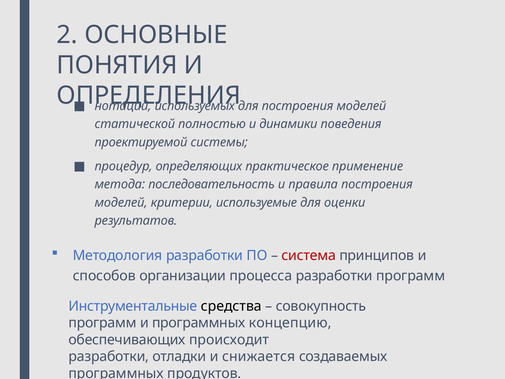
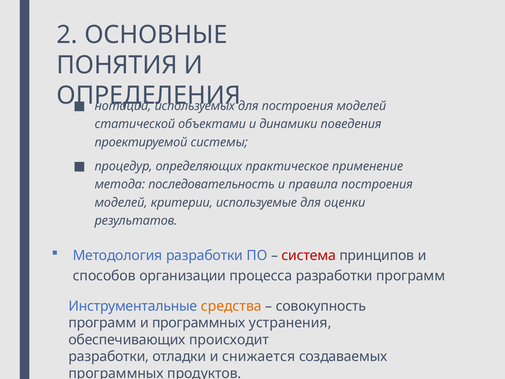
полностью: полностью -> объектами
средства colour: black -> orange
концепцию: концепцию -> устранения
